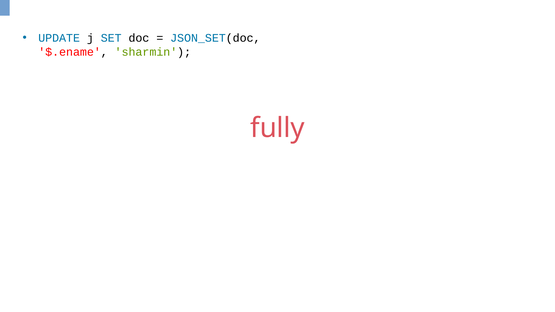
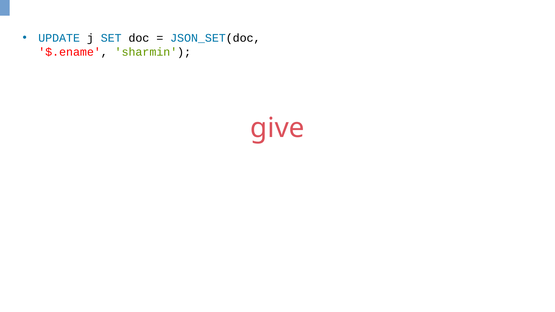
fully: fully -> give
